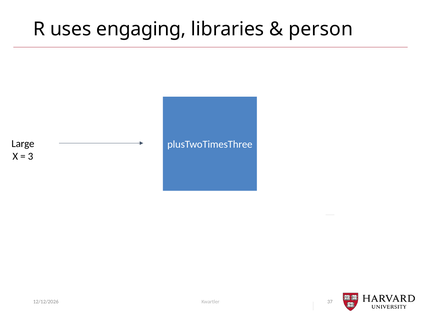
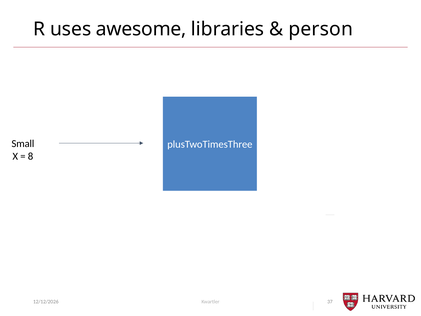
engaging: engaging -> awesome
Large: Large -> Small
3: 3 -> 8
